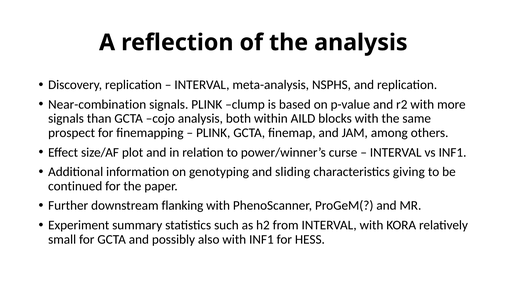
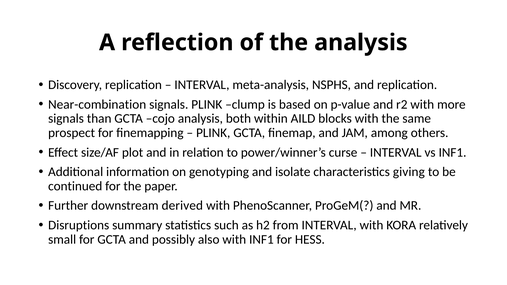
sliding: sliding -> isolate
flanking: flanking -> derived
Experiment: Experiment -> Disruptions
